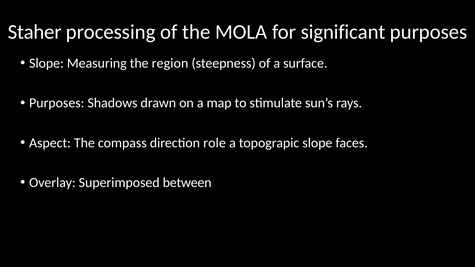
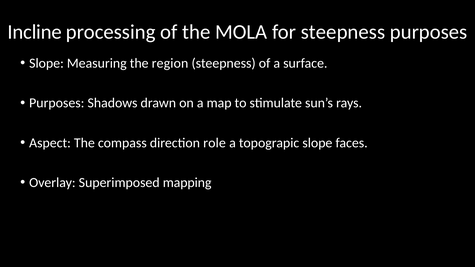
Staher: Staher -> Incline
for significant: significant -> steepness
between: between -> mapping
